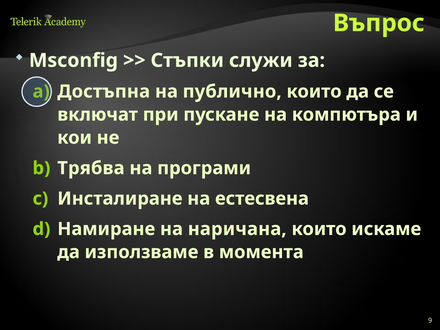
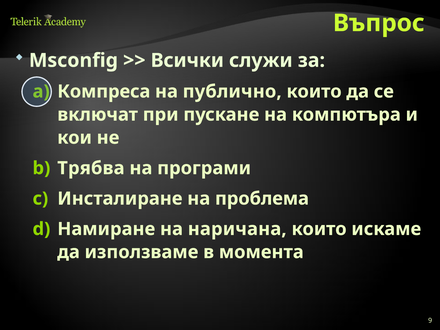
Стъпки: Стъпки -> Всички
Достъпна: Достъпна -> Компреса
естесвена: естесвена -> проблема
